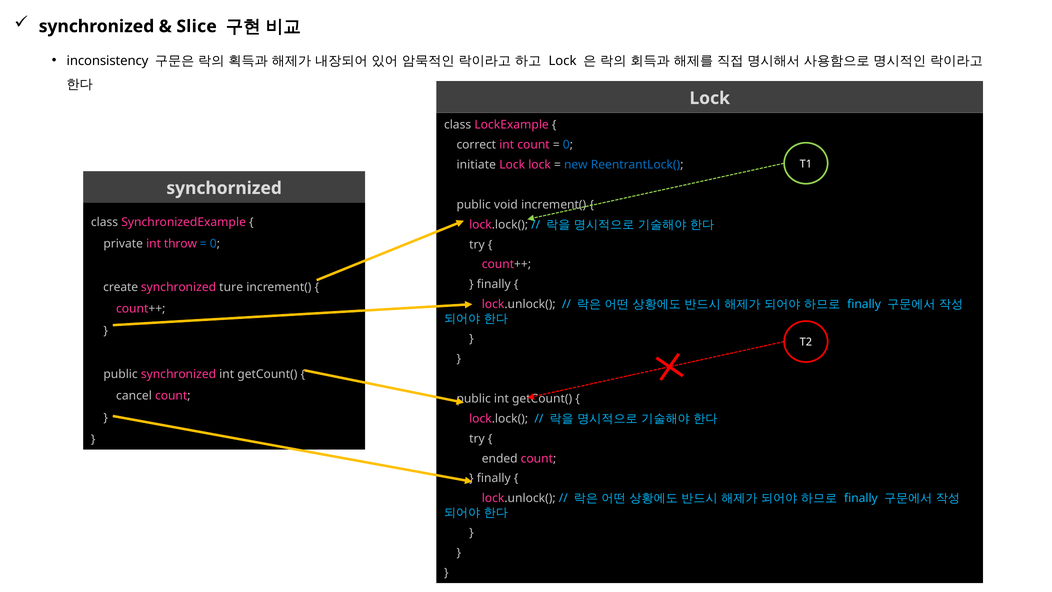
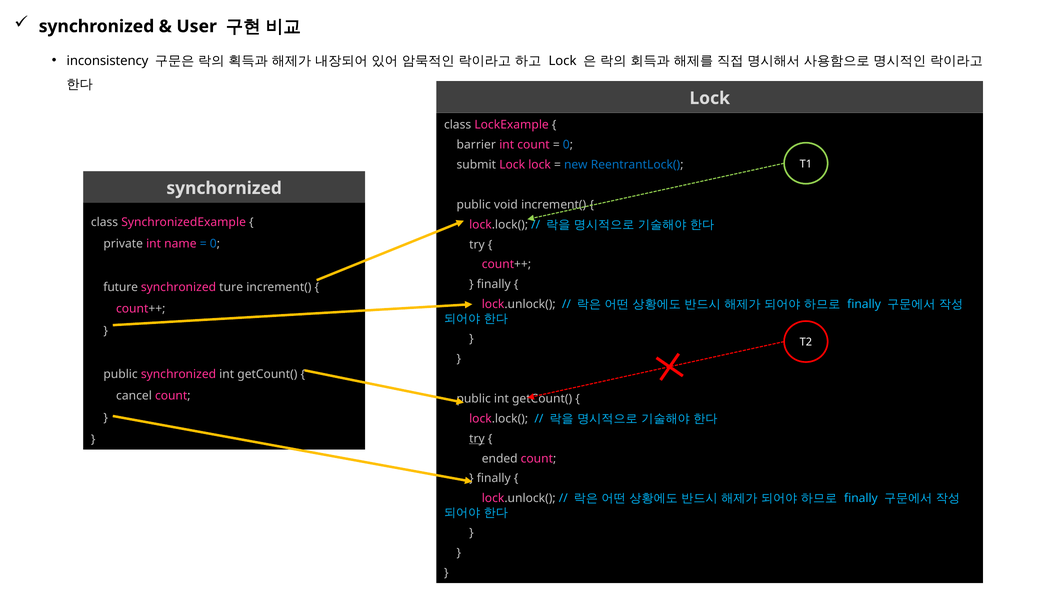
Slice: Slice -> User
correct: correct -> barrier
initiate: initiate -> submit
throw: throw -> name
create: create -> future
try at (477, 438) underline: none -> present
